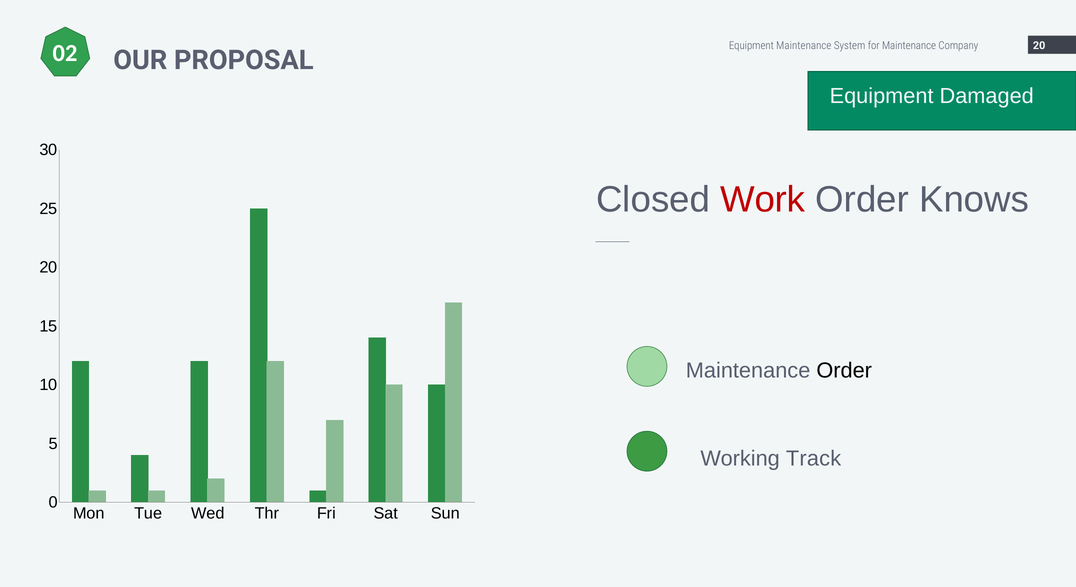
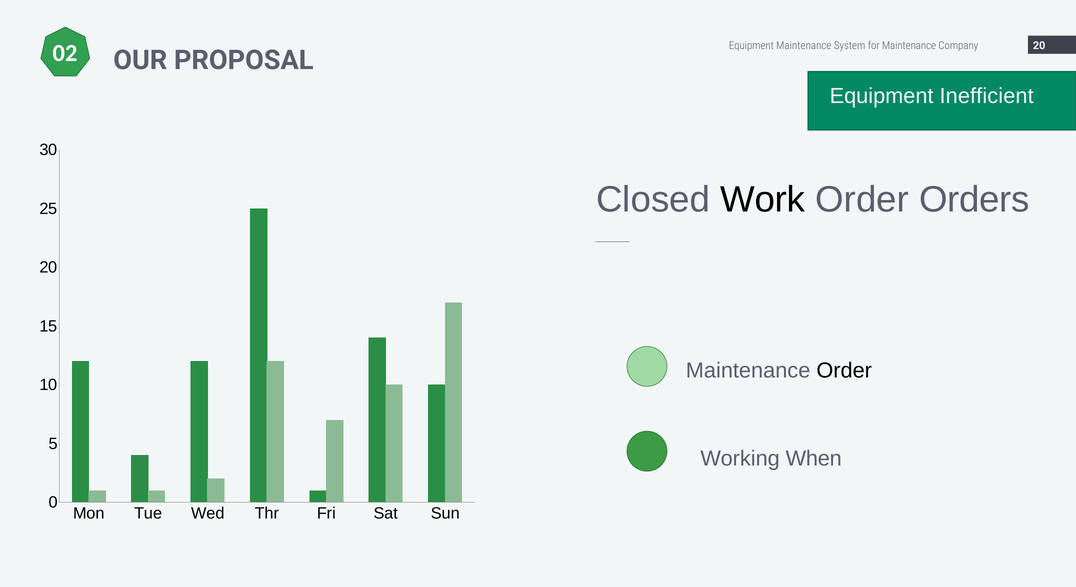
Damaged: Damaged -> Inefficient
Work colour: red -> black
Knows: Knows -> Orders
Track: Track -> When
